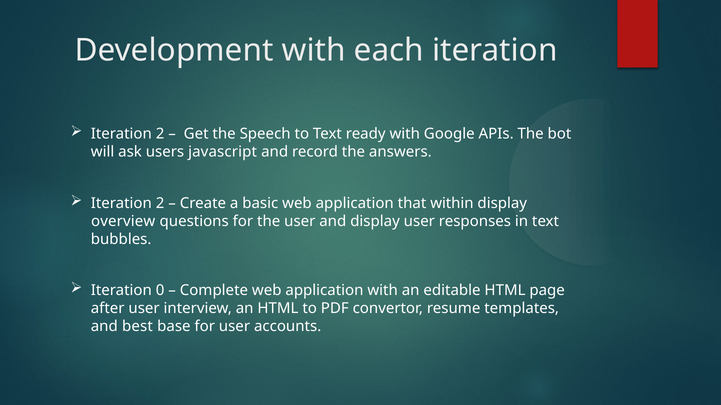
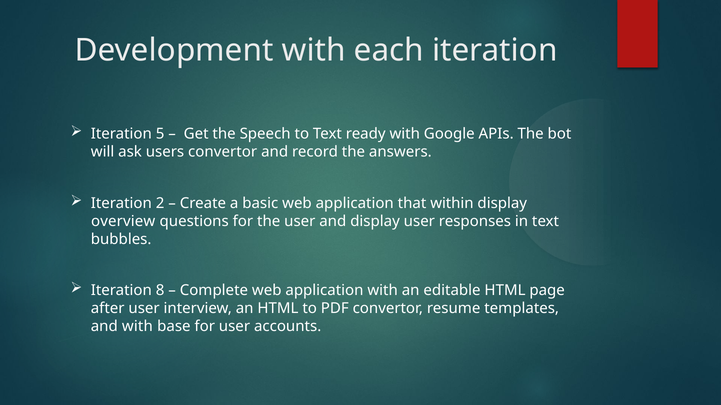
2 at (160, 134): 2 -> 5
users javascript: javascript -> convertor
0: 0 -> 8
and best: best -> with
